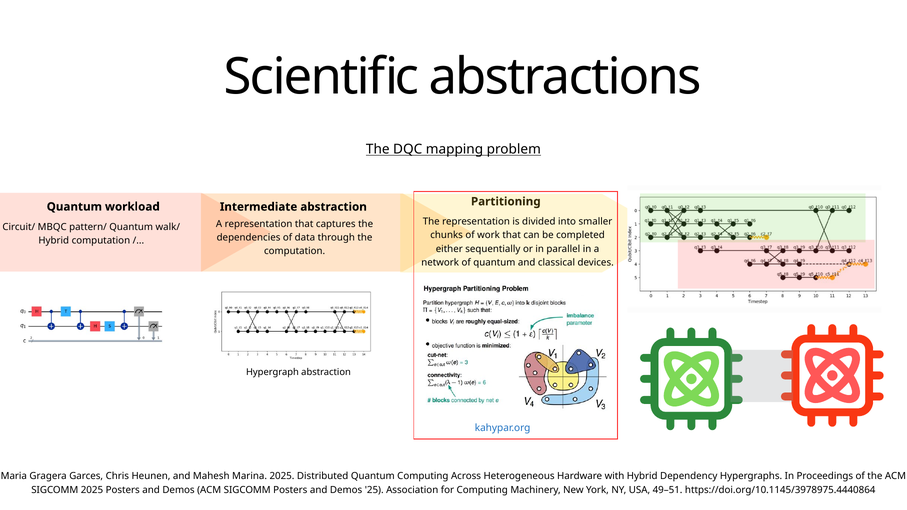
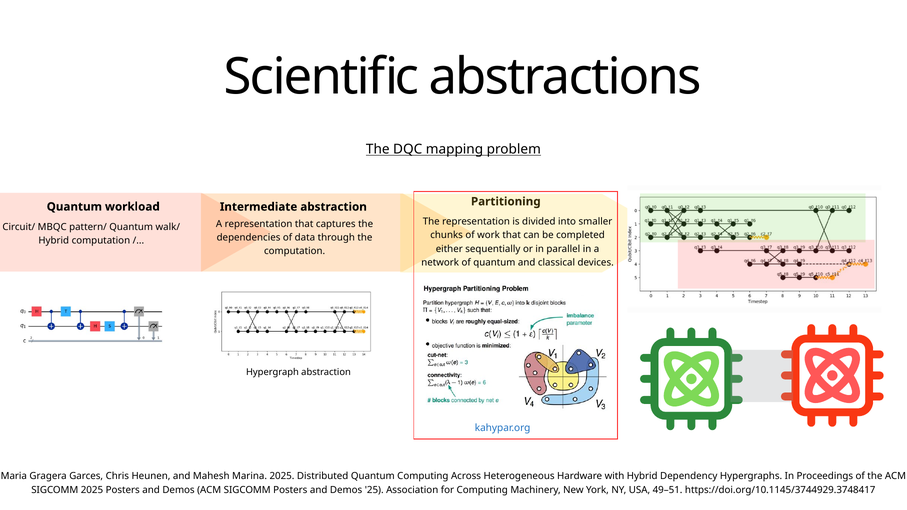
https://doi.org/10.1145/3978975.4440864: https://doi.org/10.1145/3978975.4440864 -> https://doi.org/10.1145/3744929.3748417
